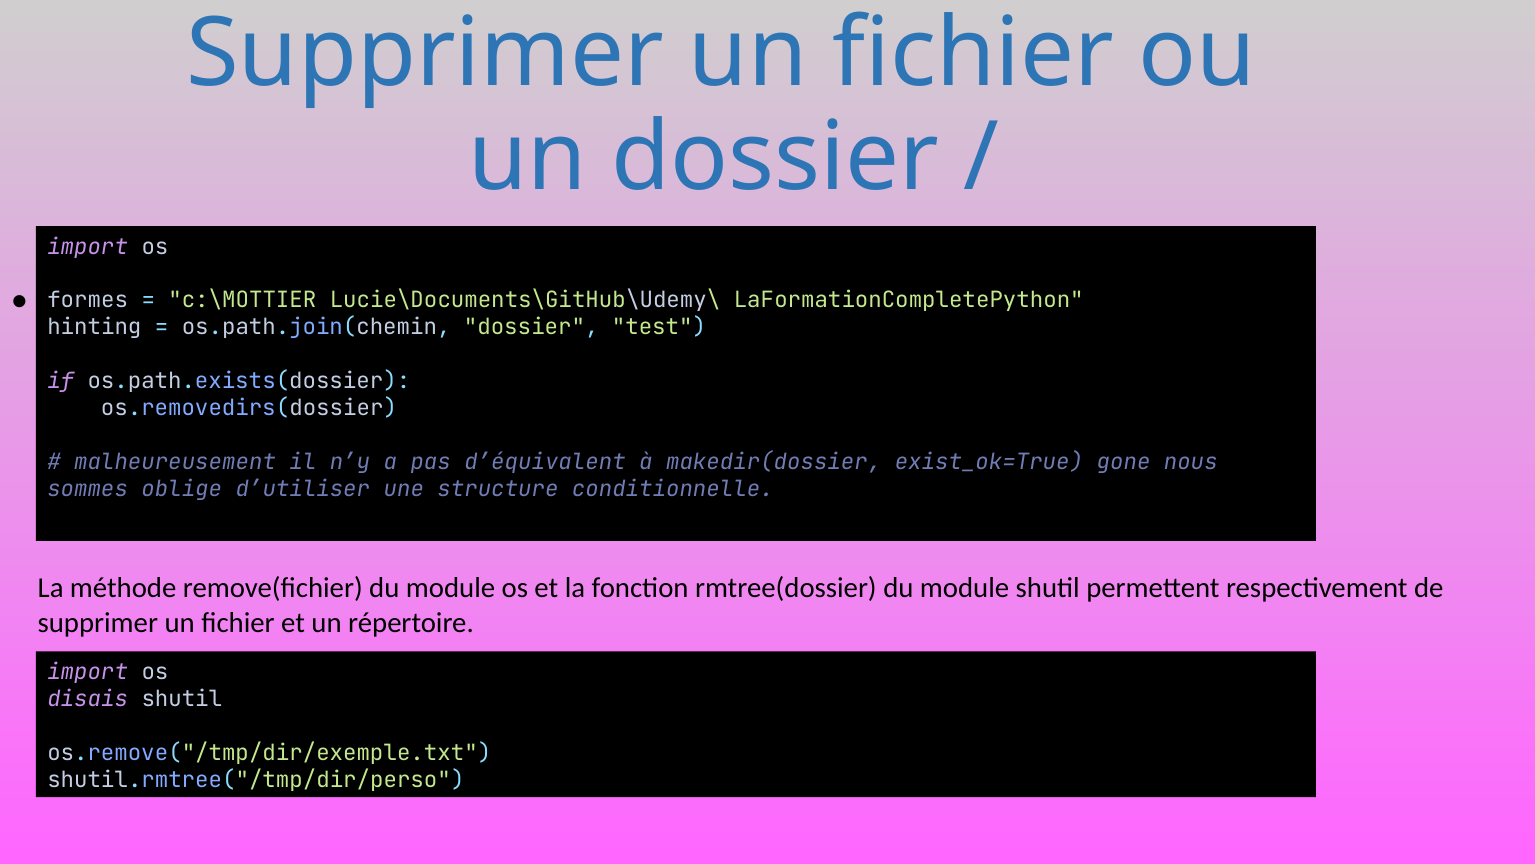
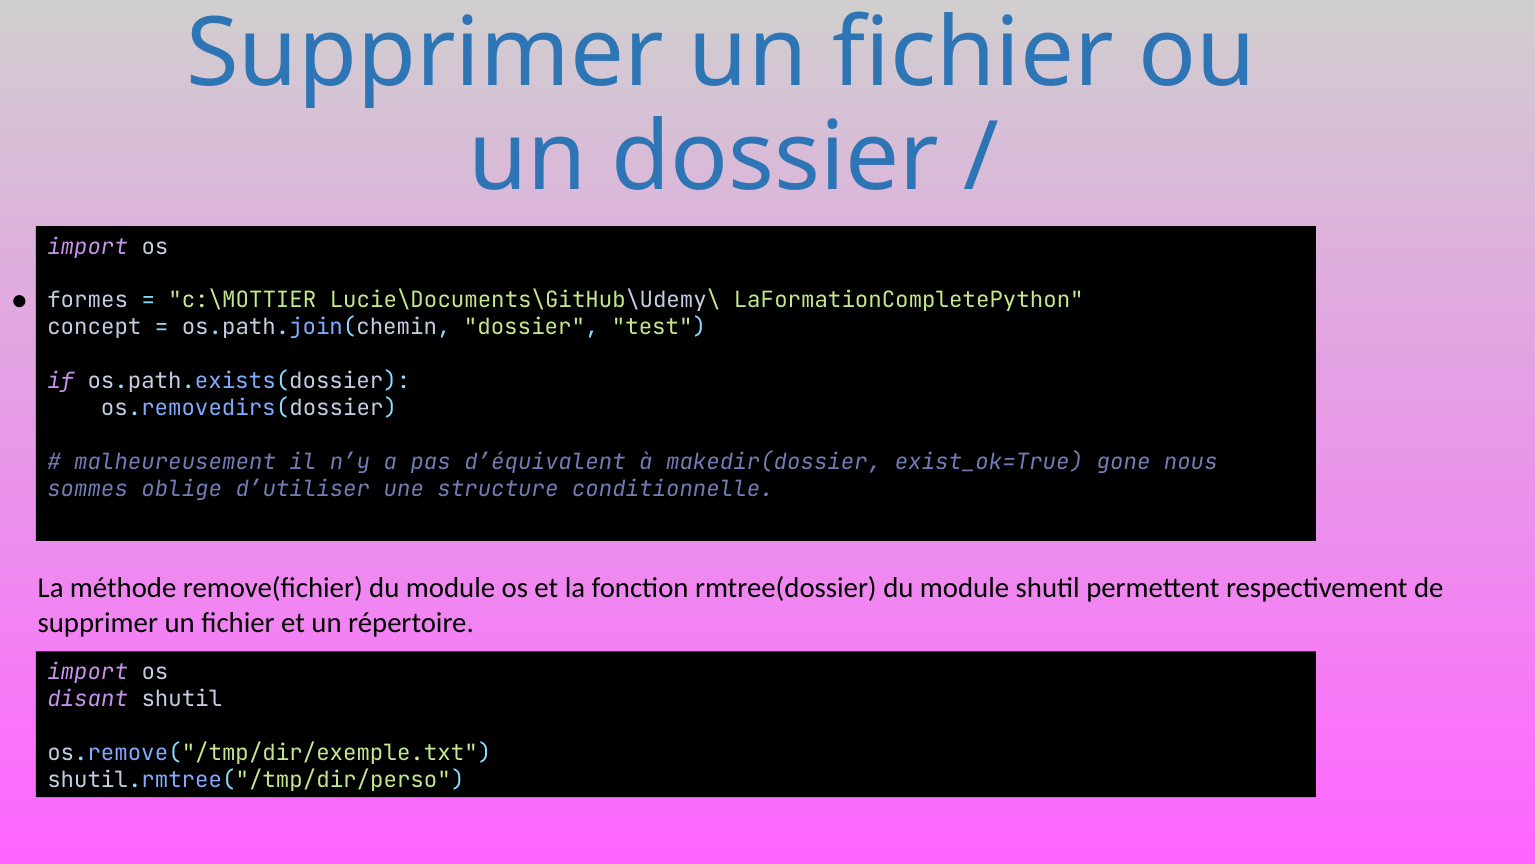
hinting: hinting -> concept
disais: disais -> disant
